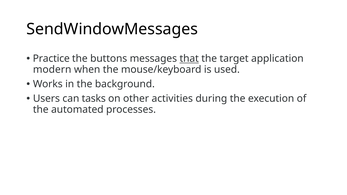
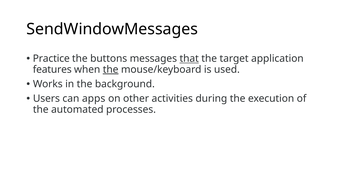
modern: modern -> features
the at (111, 70) underline: none -> present
tasks: tasks -> apps
